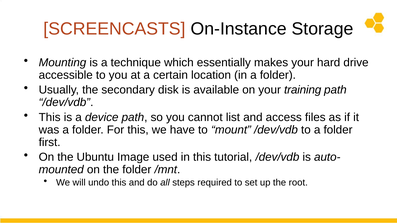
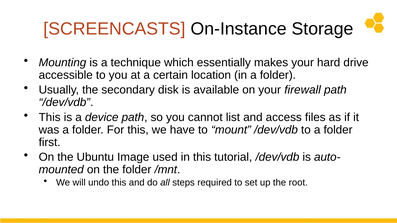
training: training -> firewall
